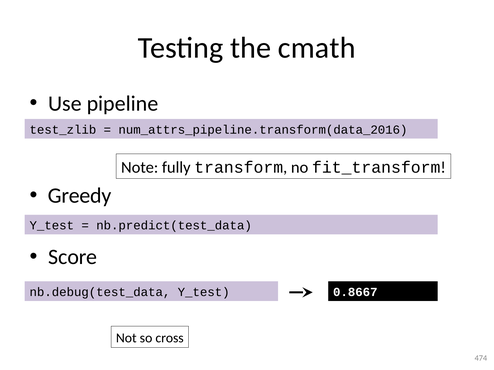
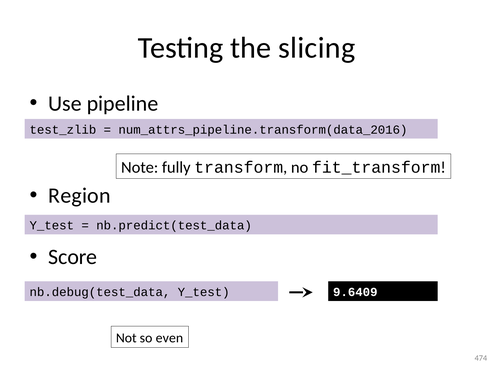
cmath: cmath -> slicing
Greedy: Greedy -> Region
0.8667: 0.8667 -> 9.6409
cross: cross -> even
